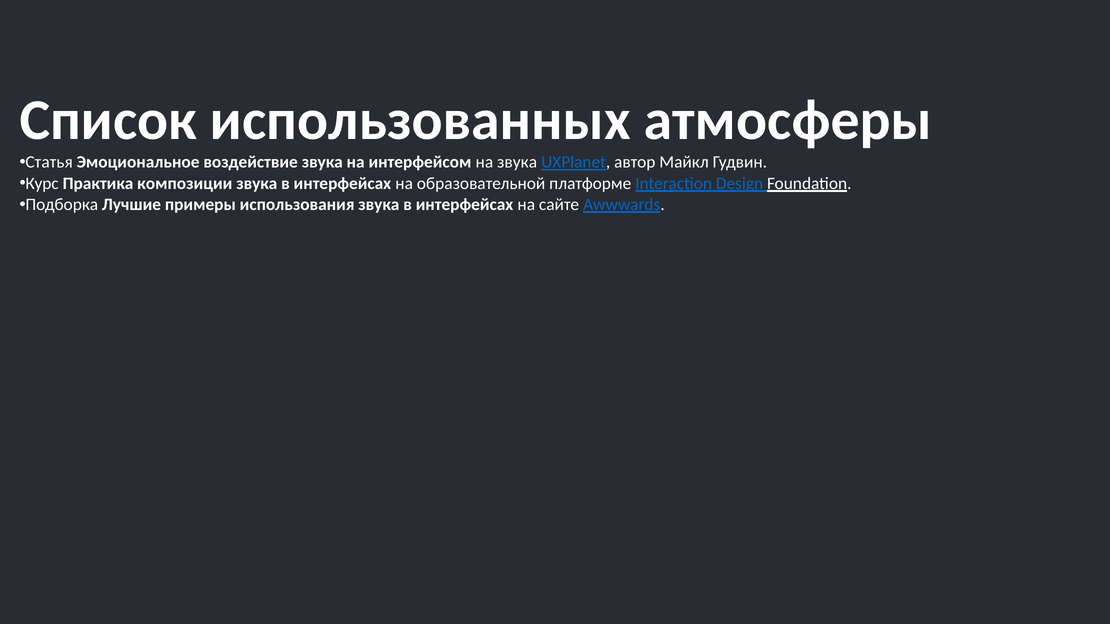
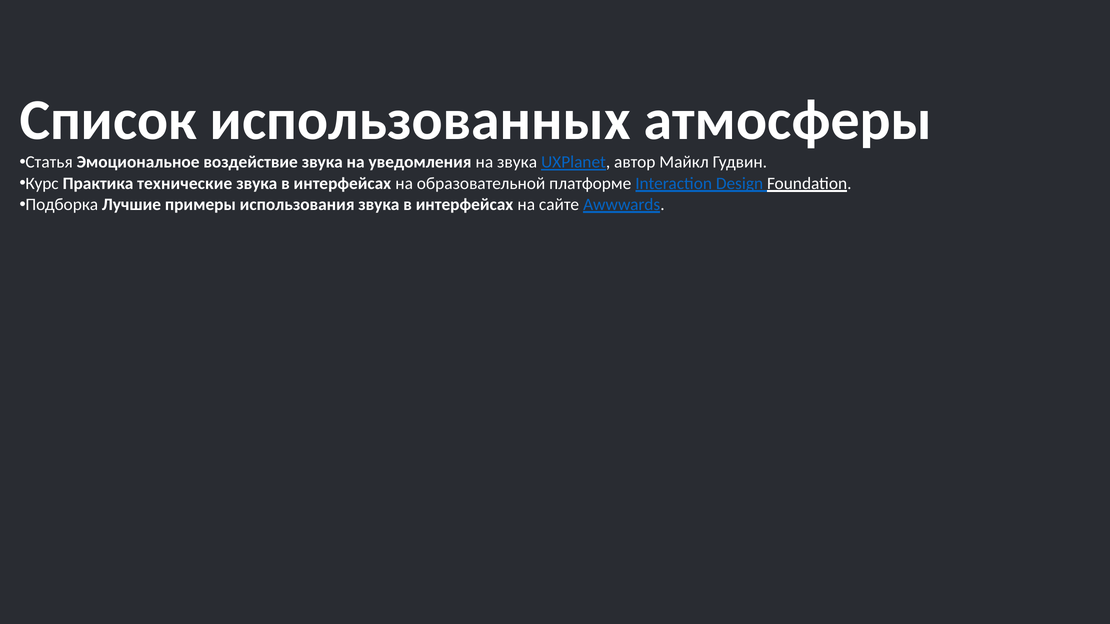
интерфейсом: интерфейсом -> уведомления
композиции: композиции -> технические
